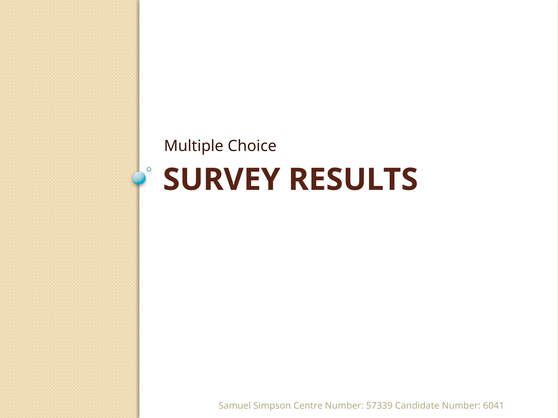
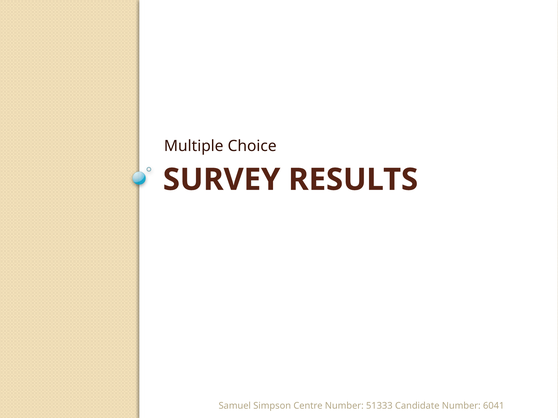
57339: 57339 -> 51333
